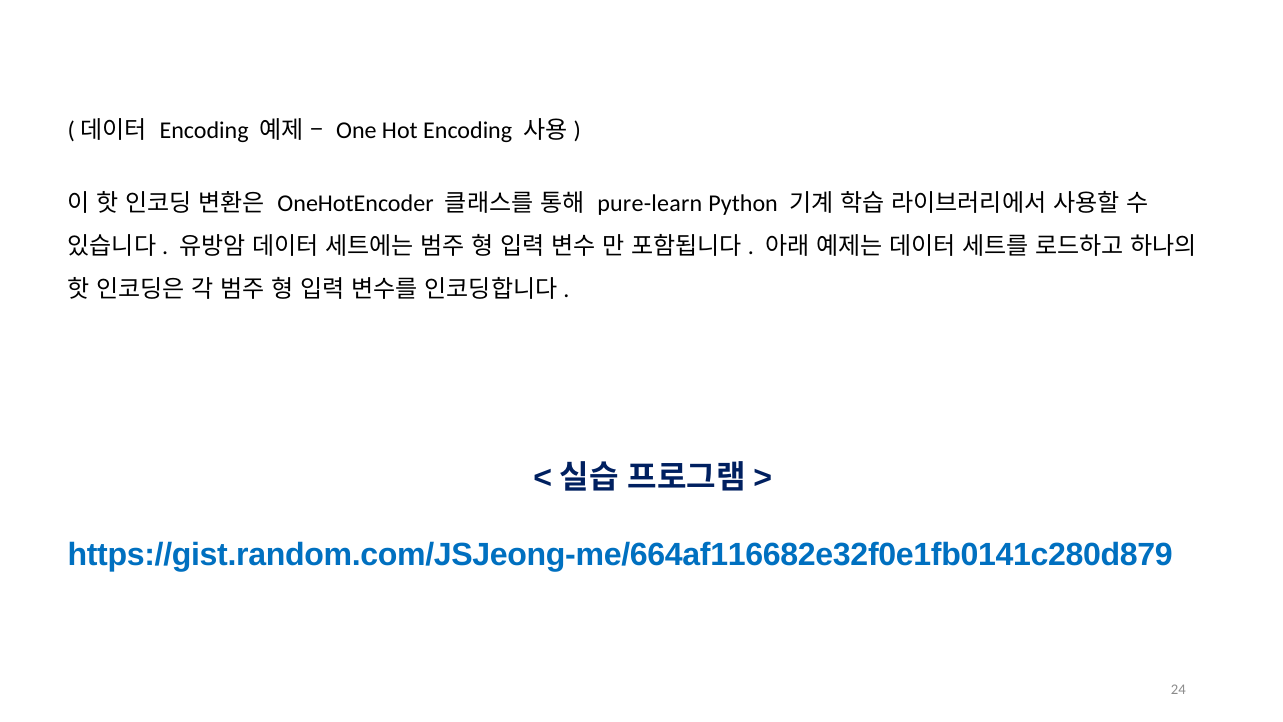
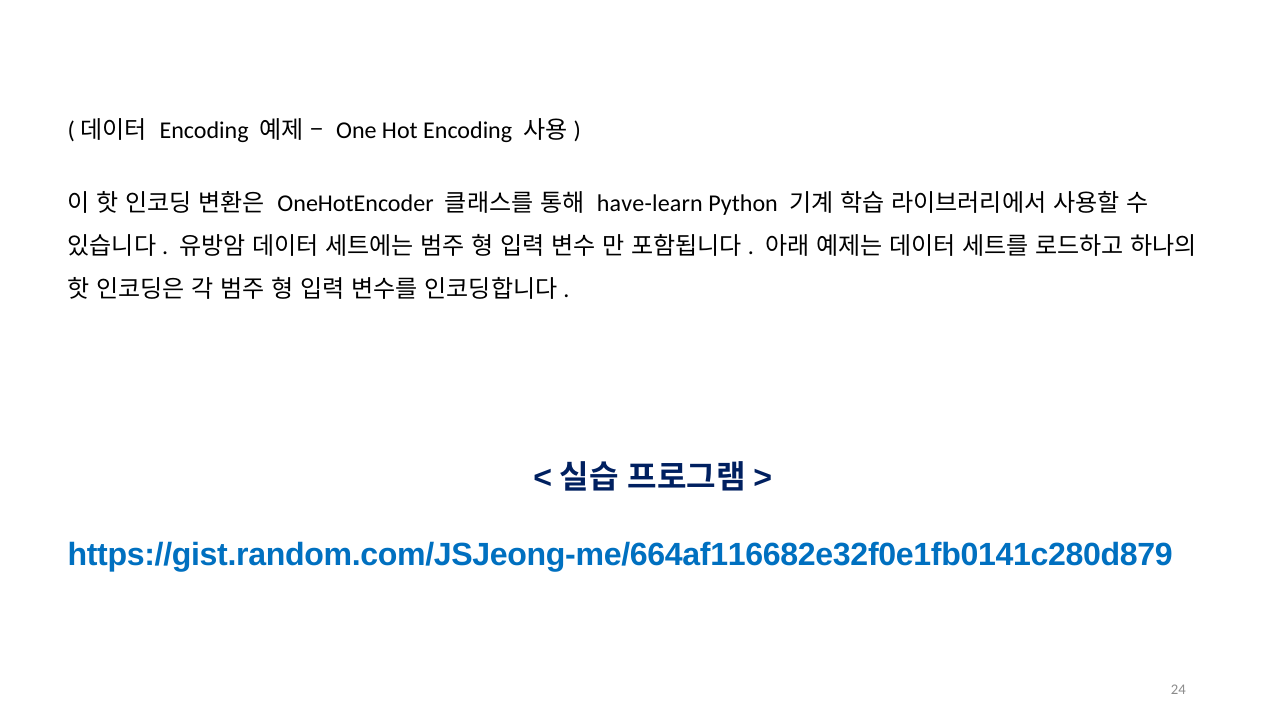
pure-learn: pure-learn -> have-learn
